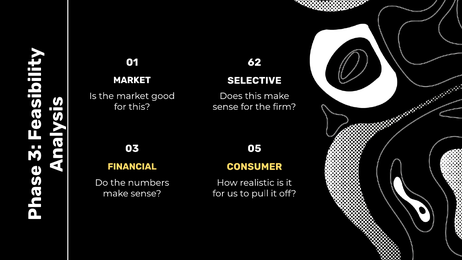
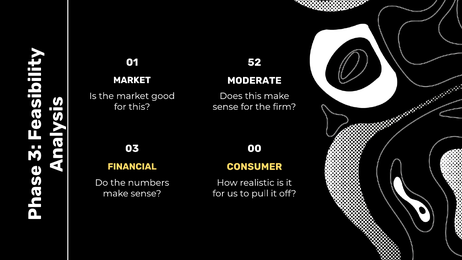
62: 62 -> 52
SELECTIVE: SELECTIVE -> MODERATE
05: 05 -> 00
